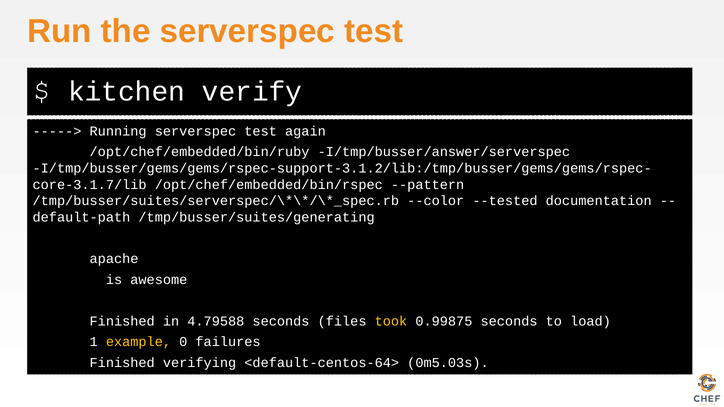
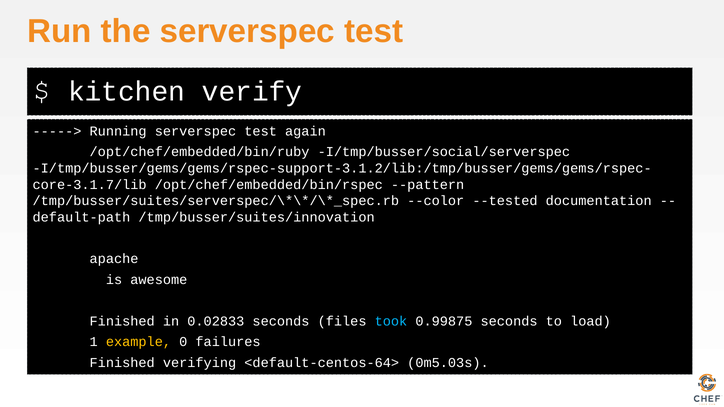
I/tmp/busser/answer/serverspec: I/tmp/busser/answer/serverspec -> I/tmp/busser/social/serverspec
/tmp/busser/suites/generating: /tmp/busser/suites/generating -> /tmp/busser/suites/innovation
4.79588: 4.79588 -> 0.02833
took colour: yellow -> light blue
